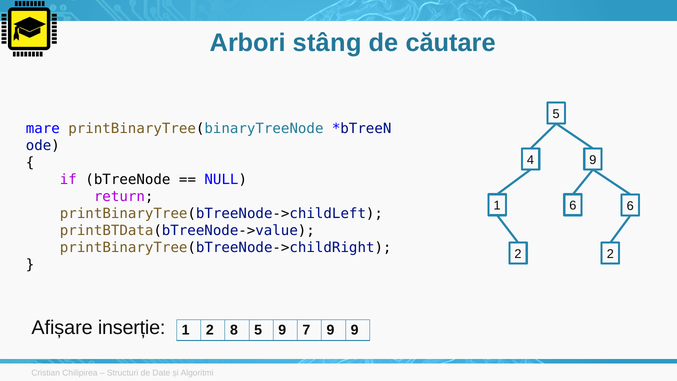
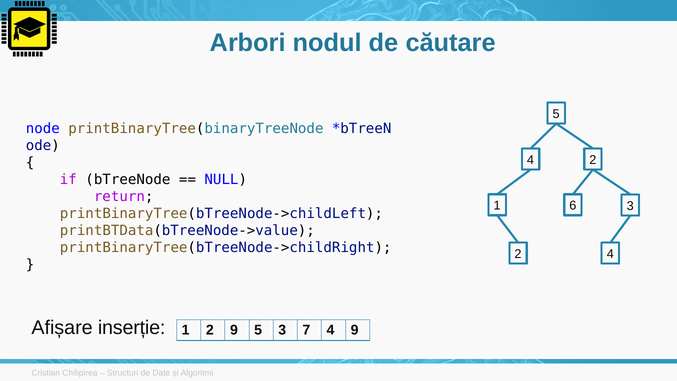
stâng: stâng -> nodul
mare: mare -> node
4 9: 9 -> 2
6 6: 6 -> 3
2 2: 2 -> 4
2 8: 8 -> 9
5 9: 9 -> 3
7 9: 9 -> 4
